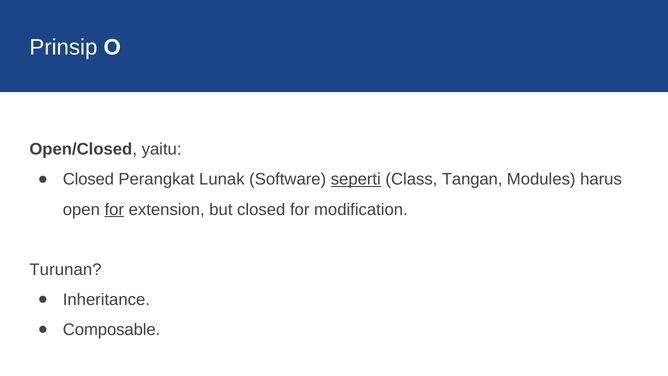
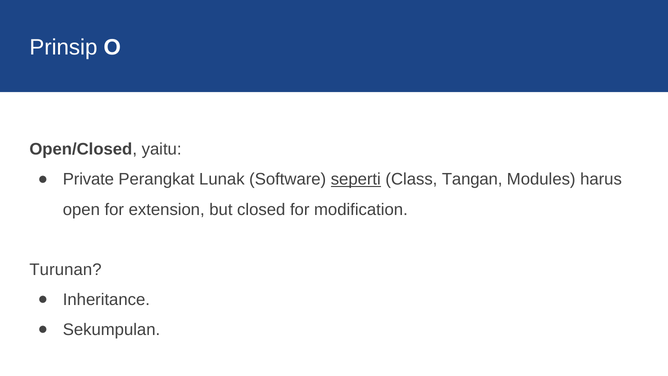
Closed at (88, 179): Closed -> Private
for at (114, 209) underline: present -> none
Composable: Composable -> Sekumpulan
